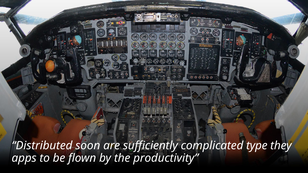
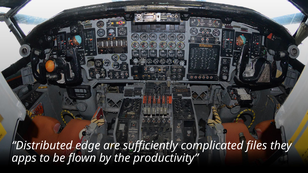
soon: soon -> edge
type: type -> files
